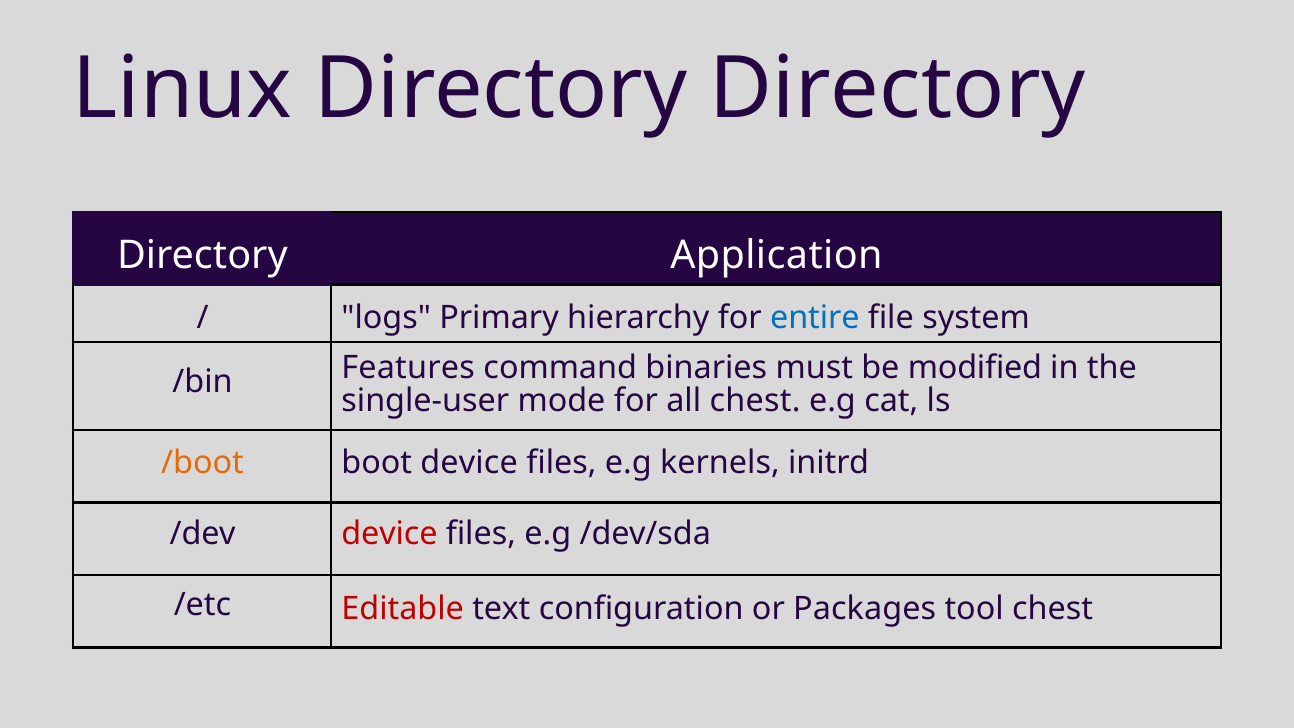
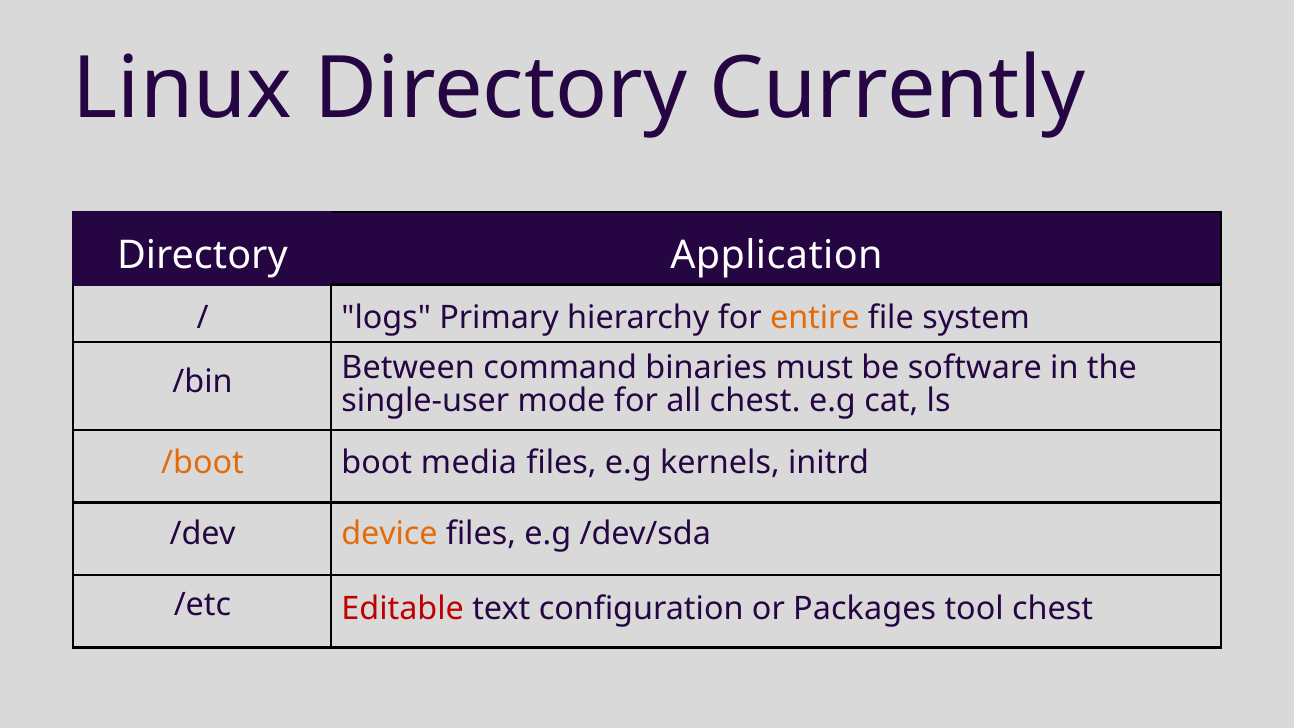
Directory Directory: Directory -> Currently
entire colour: blue -> orange
Features: Features -> Between
modified: modified -> software
boot device: device -> media
device at (389, 534) colour: red -> orange
